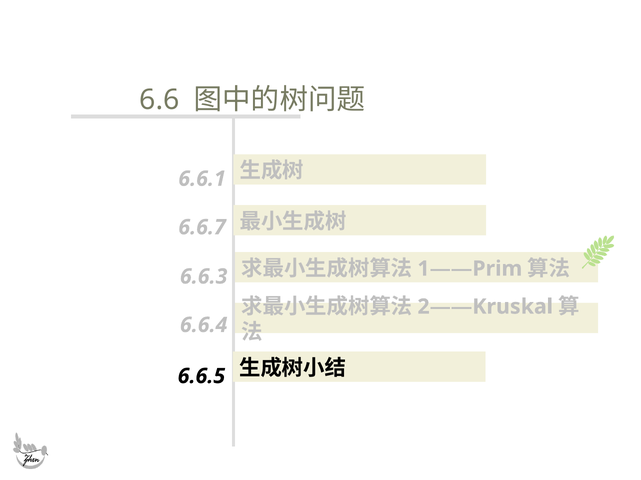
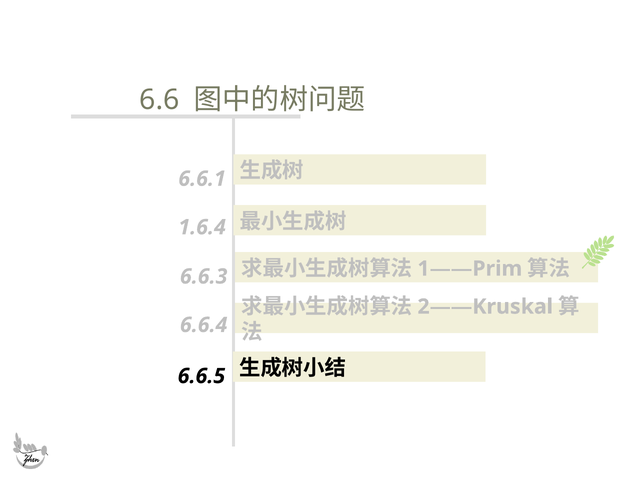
6.6.7: 6.6.7 -> 1.6.4
